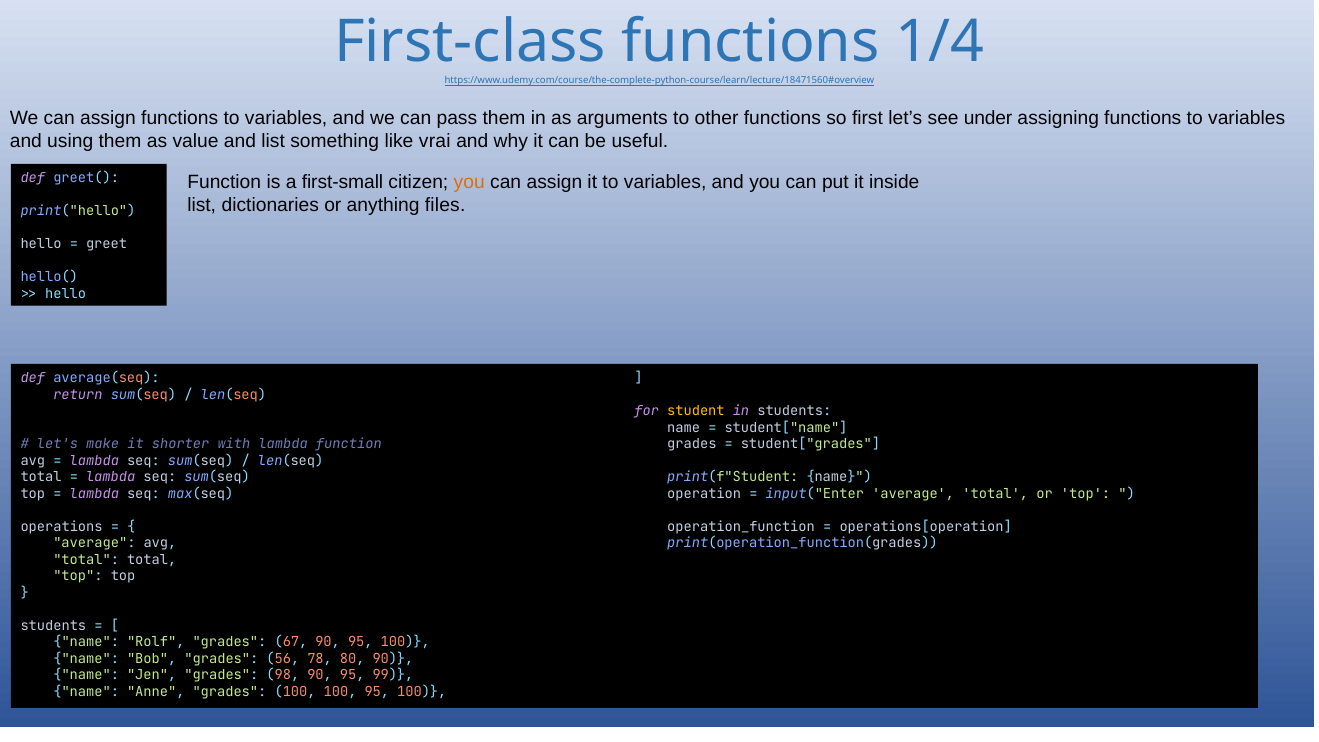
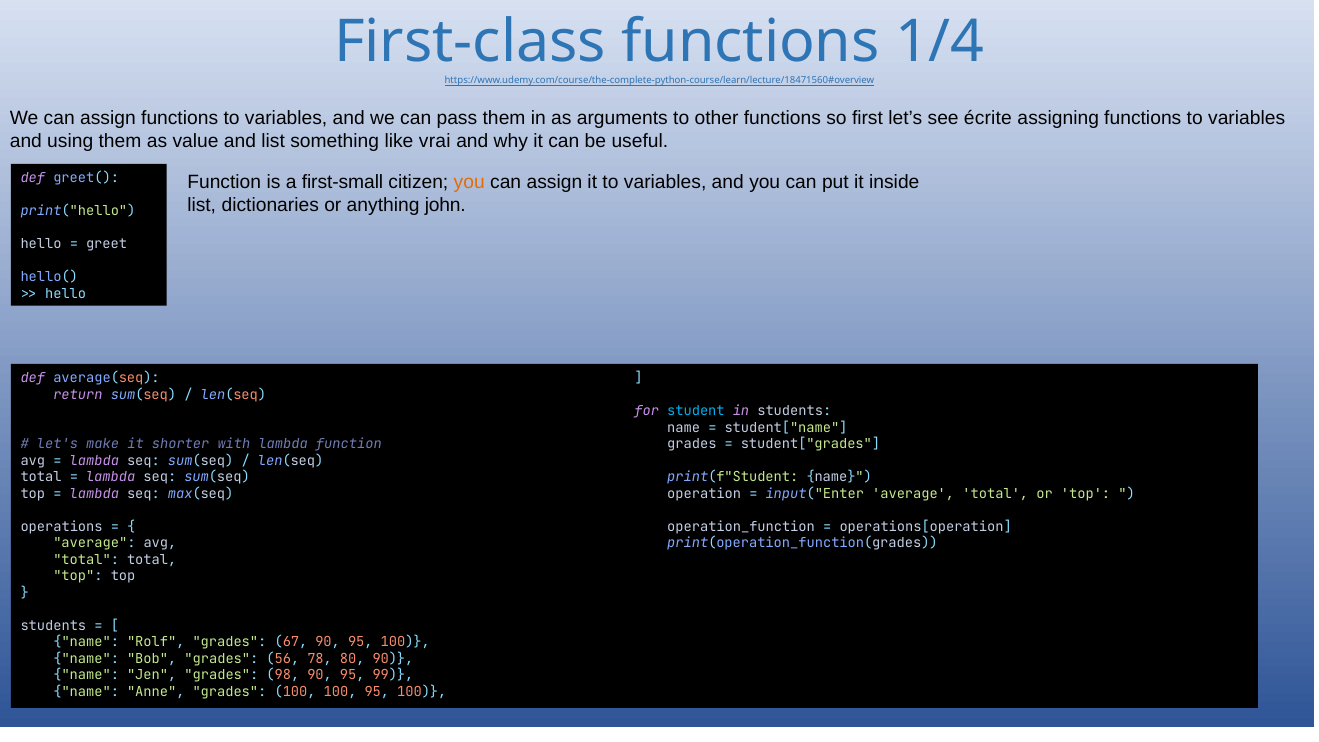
under: under -> écrite
files: files -> john
student colour: yellow -> light blue
